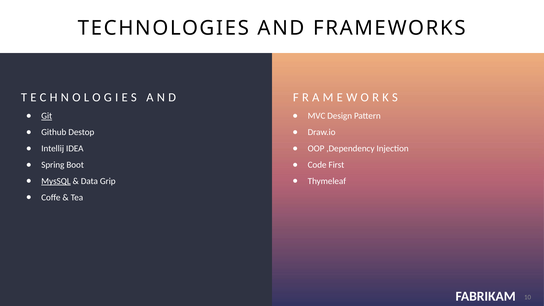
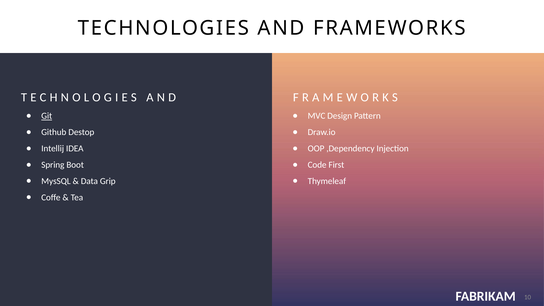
MysSQL underline: present -> none
